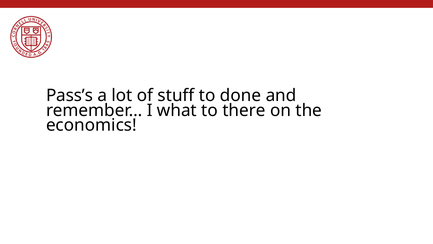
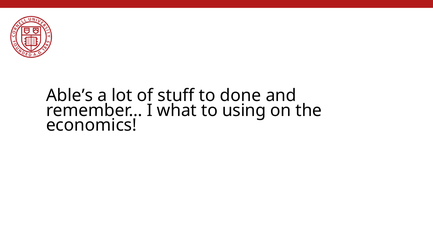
Pass’s: Pass’s -> Able’s
there: there -> using
